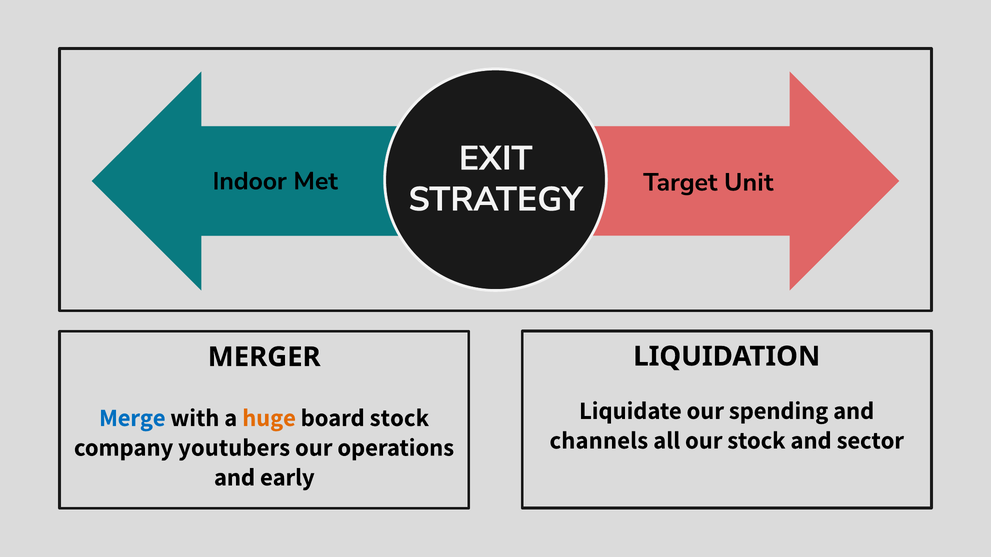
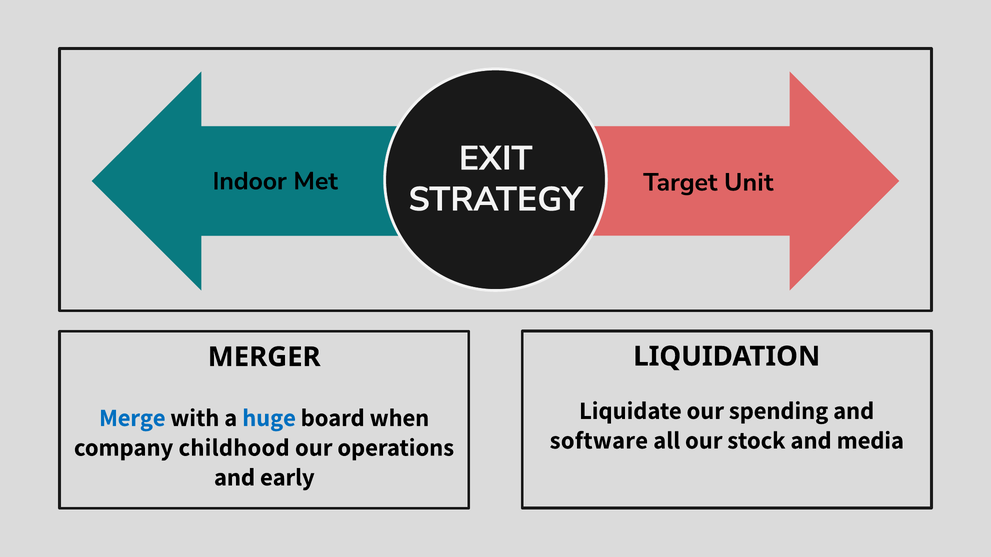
huge colour: orange -> blue
board stock: stock -> when
channels: channels -> software
sector: sector -> media
youtubers: youtubers -> childhood
